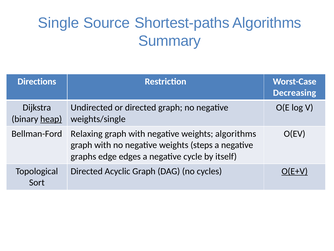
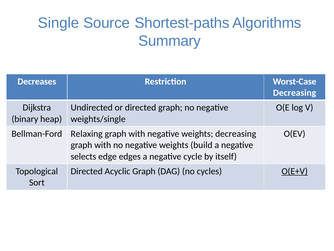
Directions: Directions -> Decreases
heap underline: present -> none
weights algorithms: algorithms -> decreasing
steps: steps -> build
graphs: graphs -> selects
